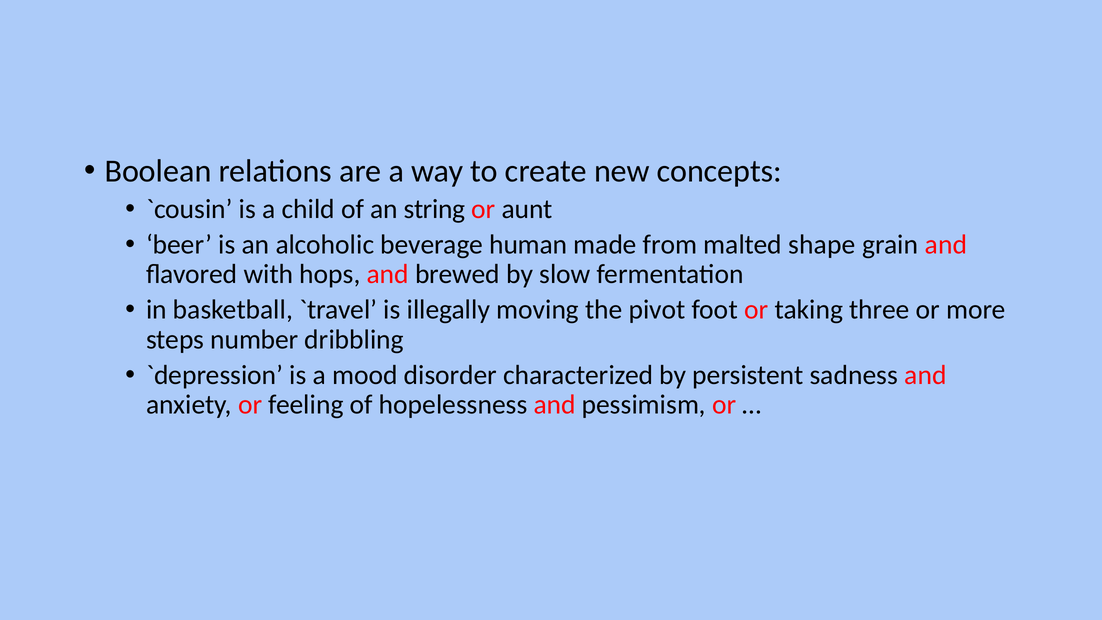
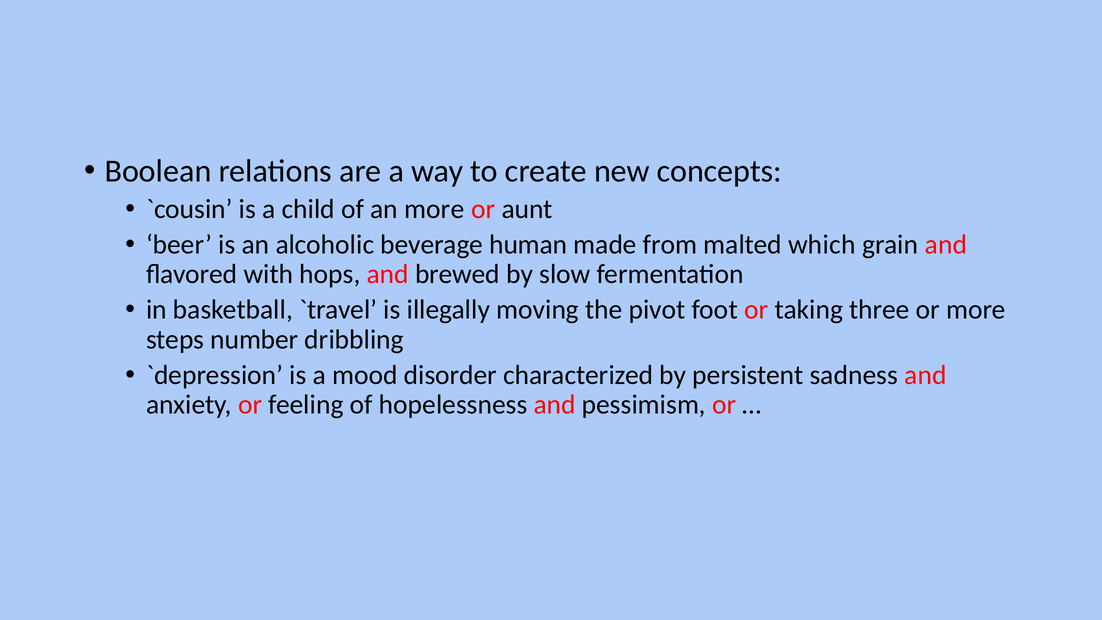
an string: string -> more
shape: shape -> which
